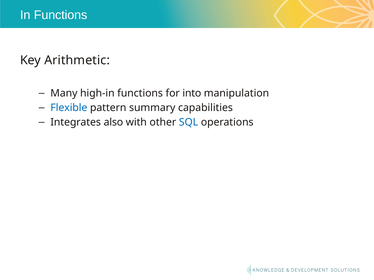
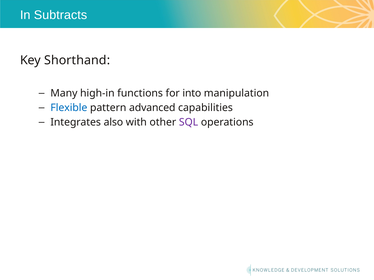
In Functions: Functions -> Subtracts
Arithmetic: Arithmetic -> Shorthand
summary: summary -> advanced
SQL colour: blue -> purple
